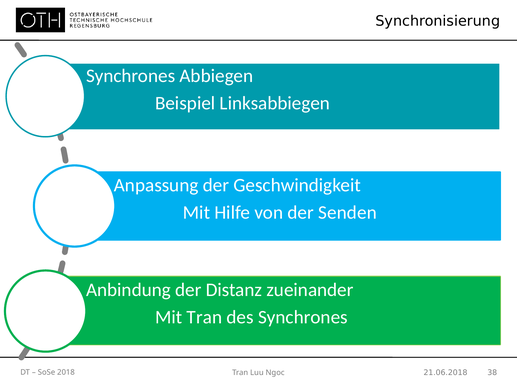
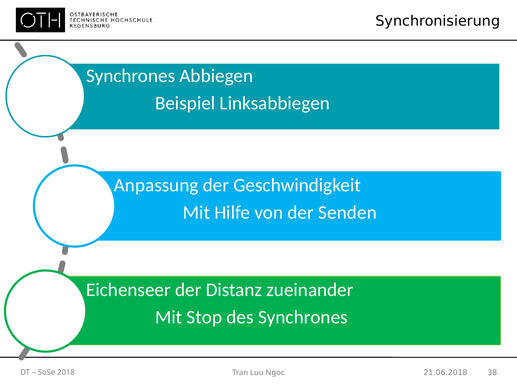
Anbindung: Anbindung -> Eichenseer
Mit Tran: Tran -> Stop
